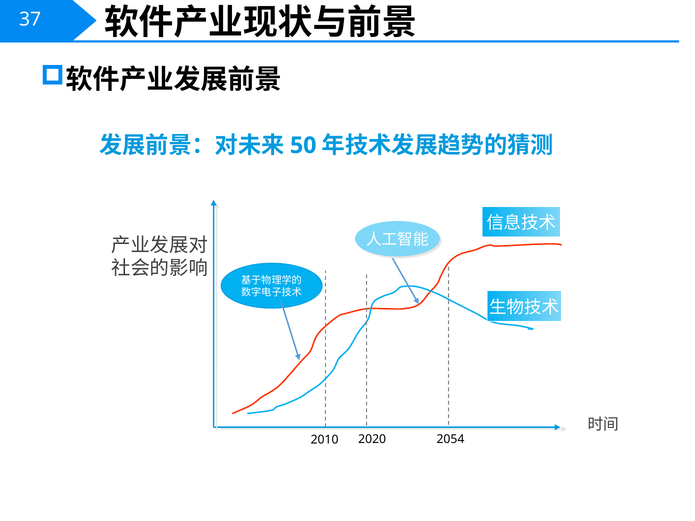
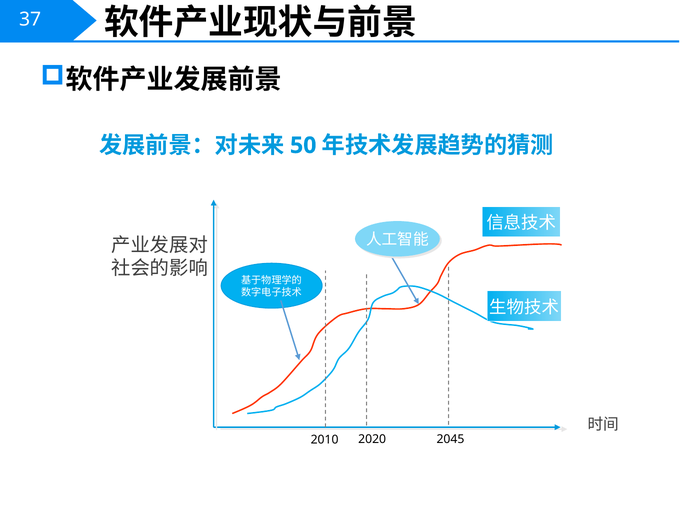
2054: 2054 -> 2045
